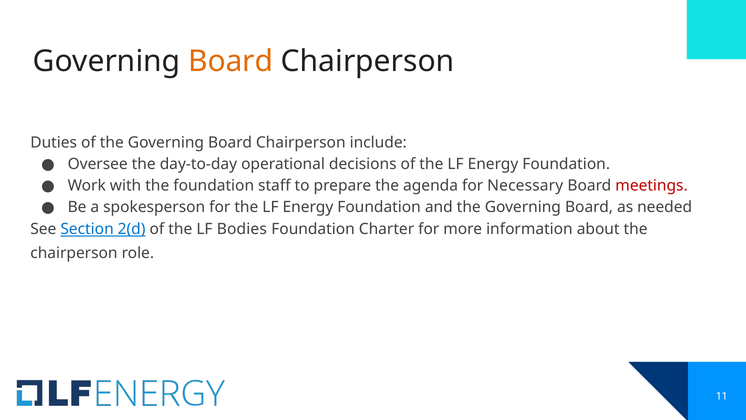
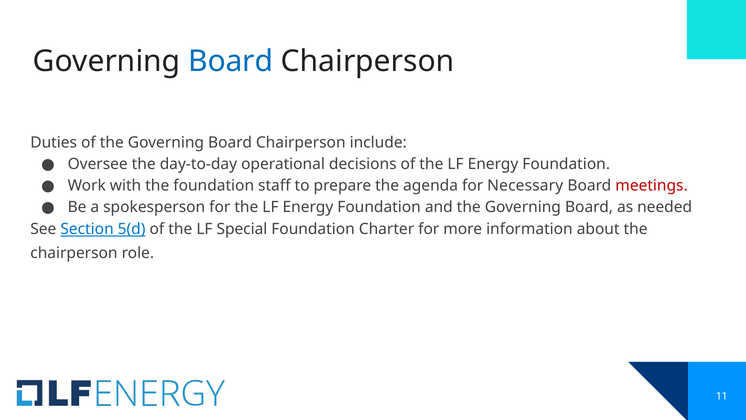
Board at (231, 61) colour: orange -> blue
2(d: 2(d -> 5(d
Bodies: Bodies -> Special
